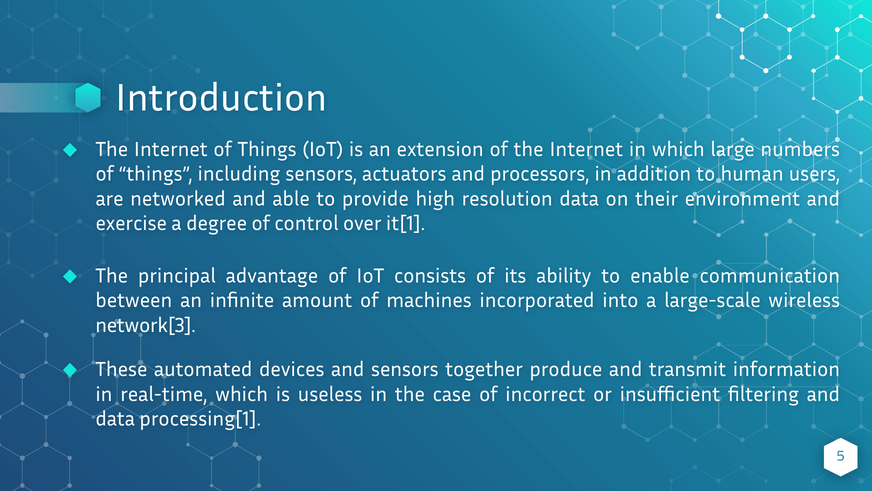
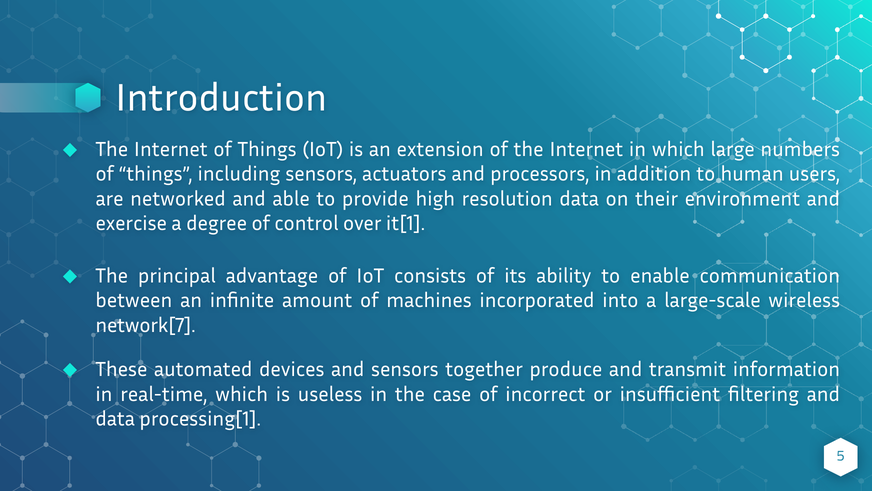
network[3: network[3 -> network[7
